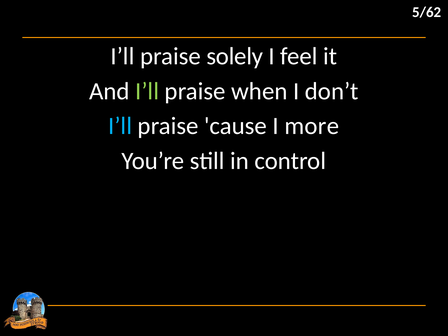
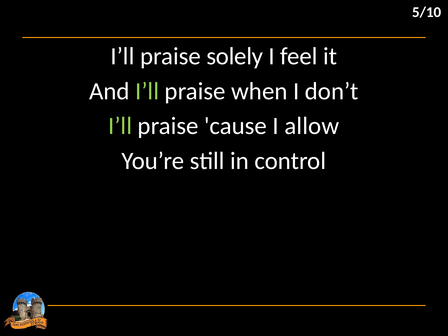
5/62: 5/62 -> 5/10
I’ll at (120, 126) colour: light blue -> light green
more: more -> allow
